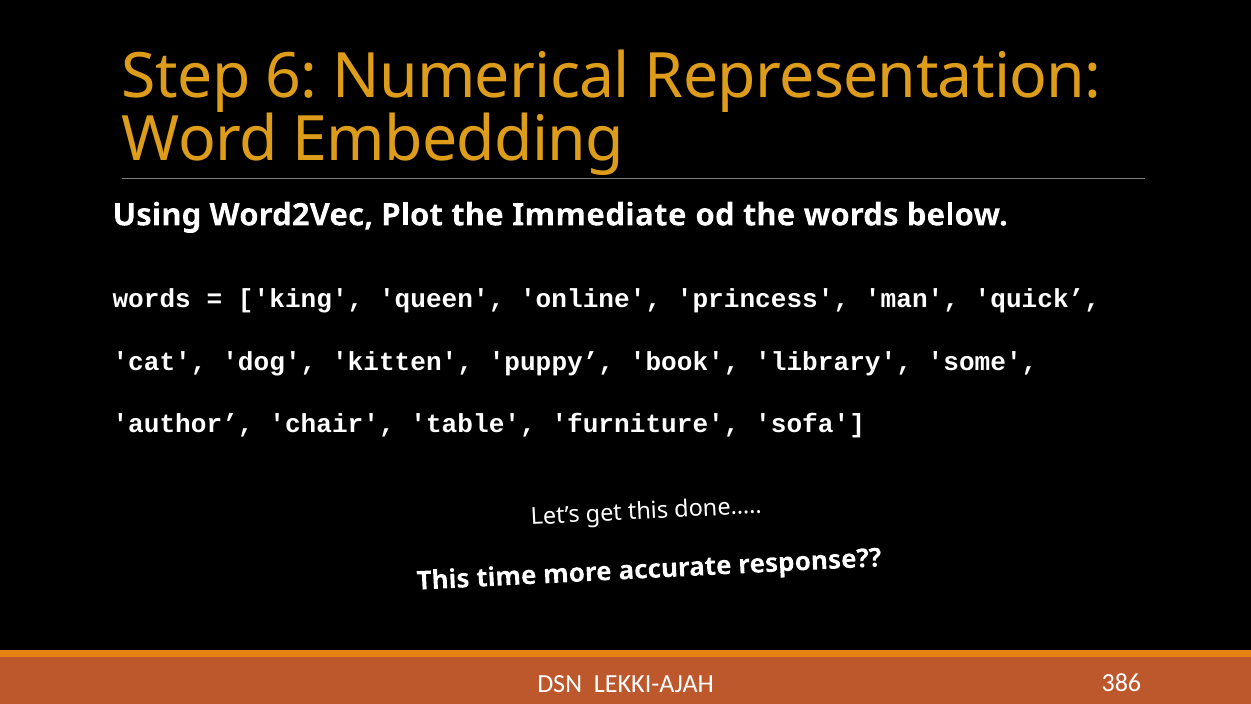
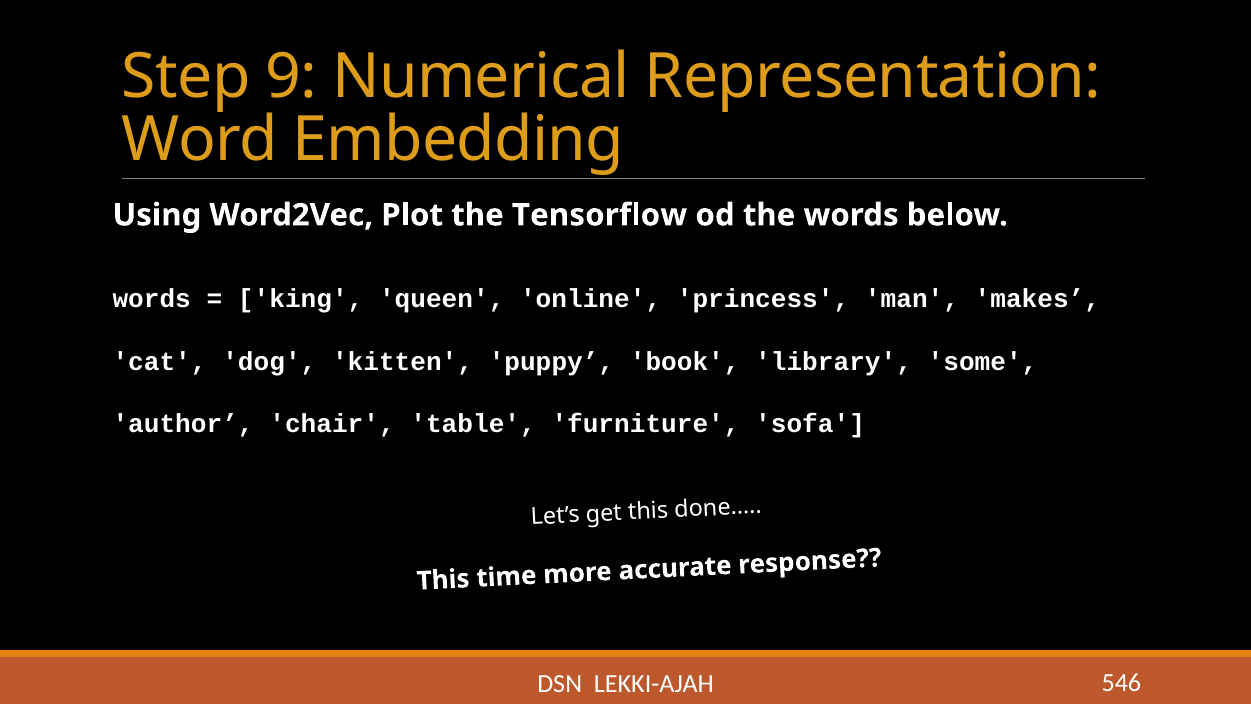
6: 6 -> 9
Immediate: Immediate -> Tensorflow
quick: quick -> makes
386: 386 -> 546
